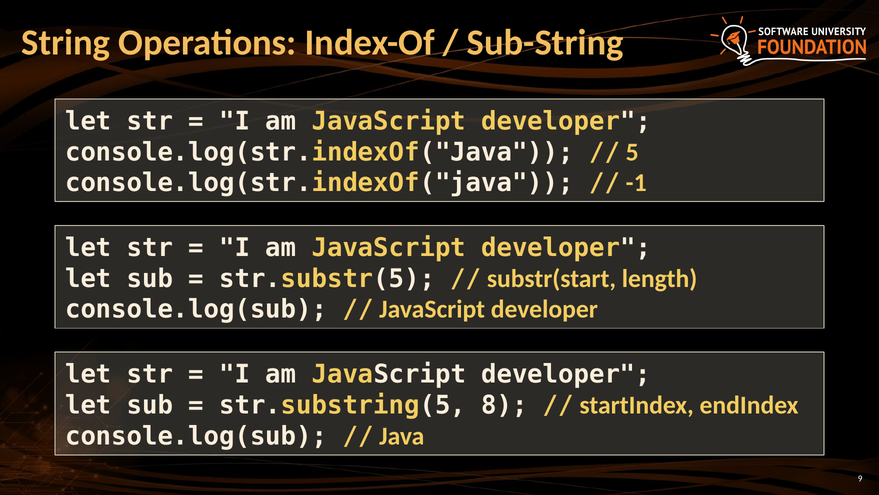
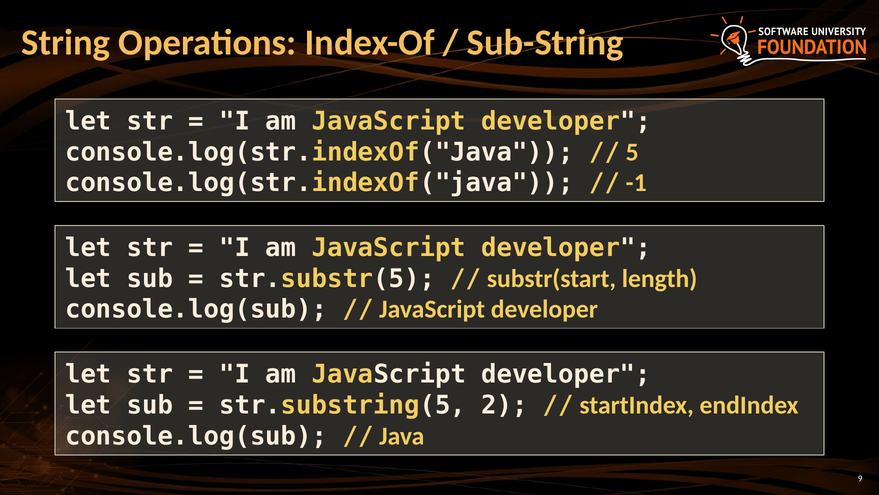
8: 8 -> 2
